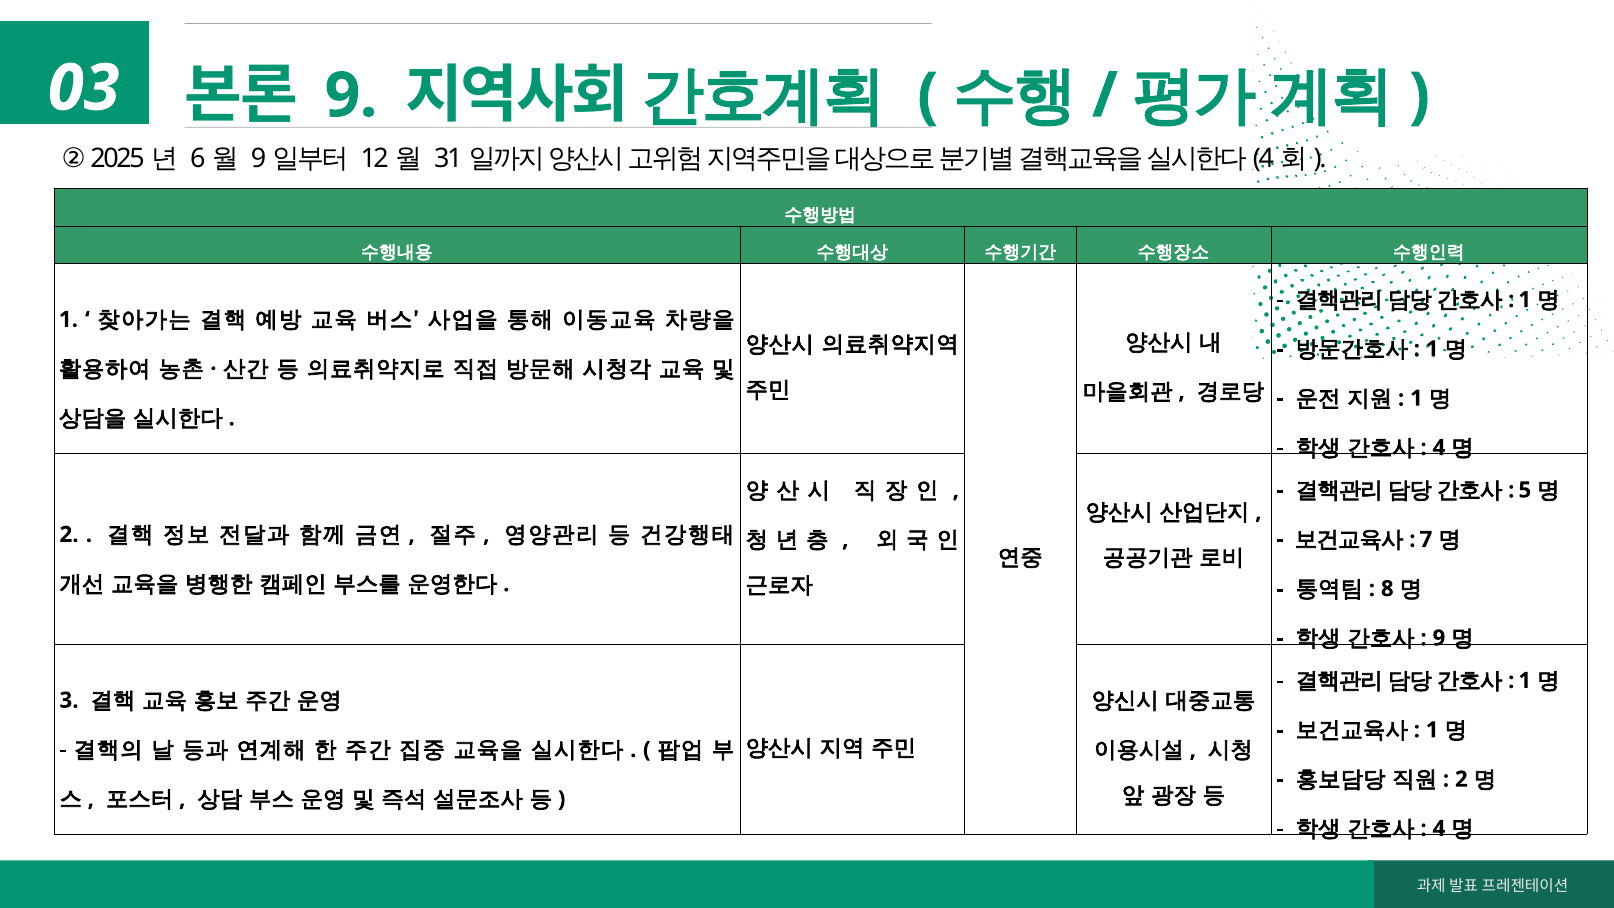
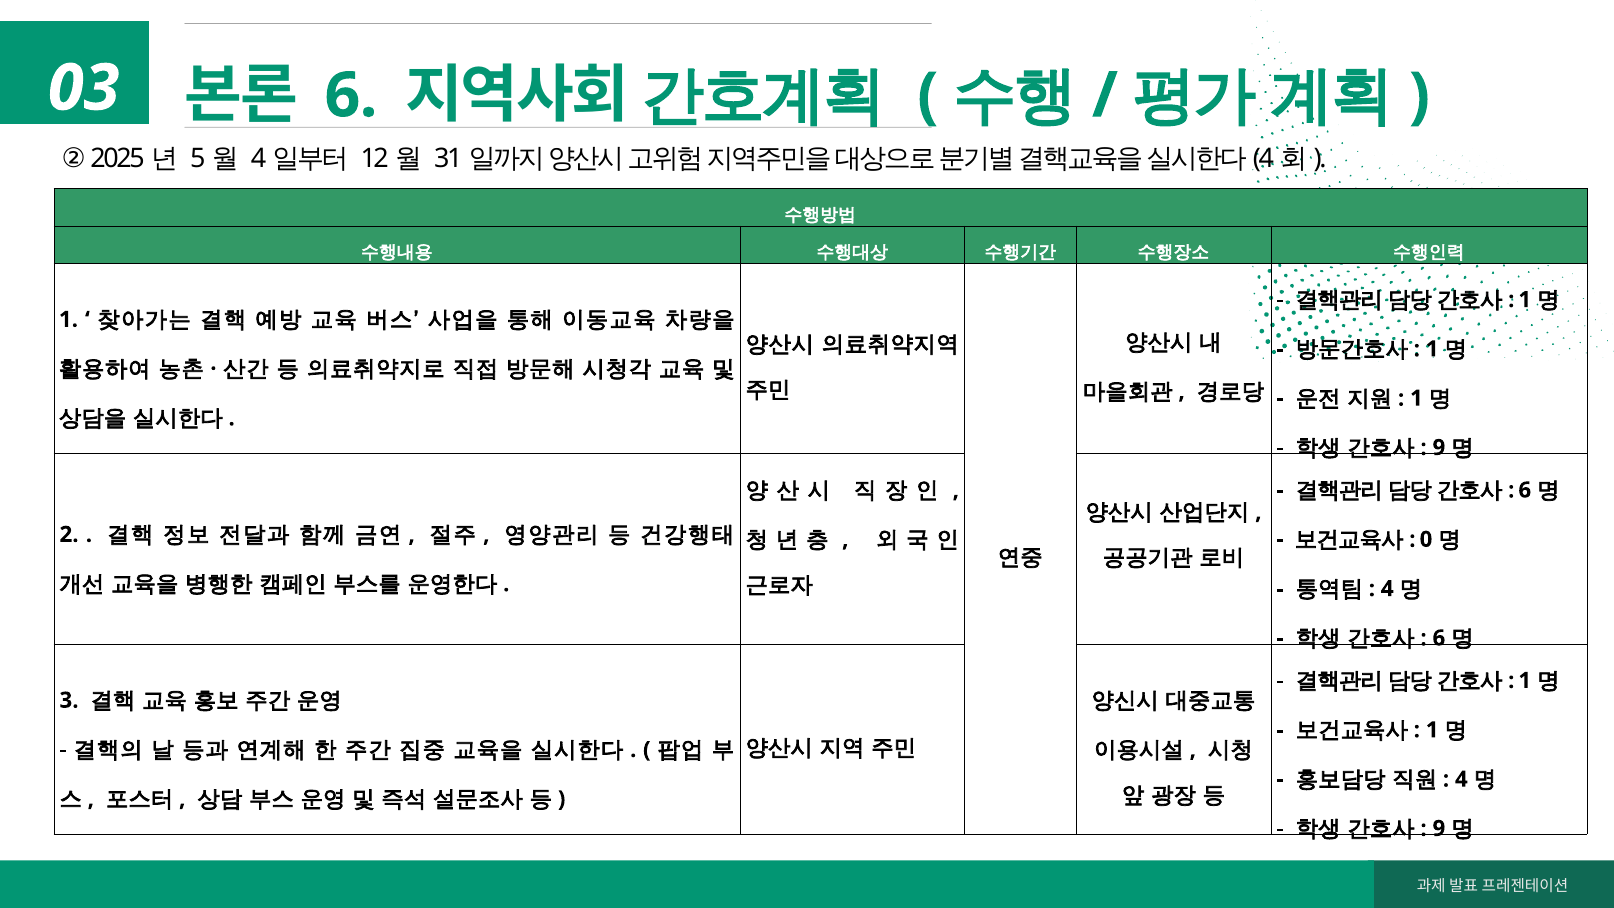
9 at (351, 96): 9 -> 6
6: 6 -> 5
9 at (258, 158): 9 -> 4
4 at (1439, 448): 4 -> 9
5 at (1525, 490): 5 -> 6
7: 7 -> 0
8 at (1387, 589): 8 -> 4
9 at (1439, 638): 9 -> 6
2 at (1461, 779): 2 -> 4
4 at (1439, 828): 4 -> 9
